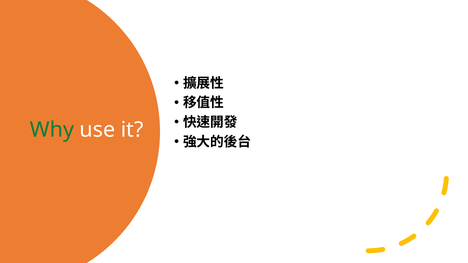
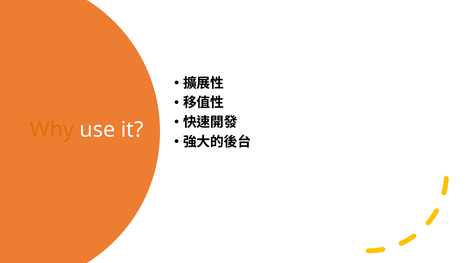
Why colour: green -> orange
